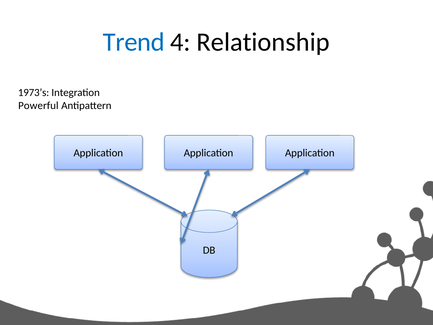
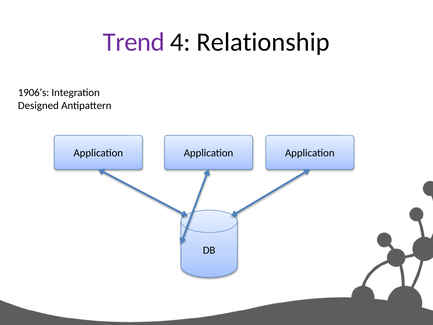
Trend colour: blue -> purple
1973’s: 1973’s -> 1906’s
Powerful: Powerful -> Designed
